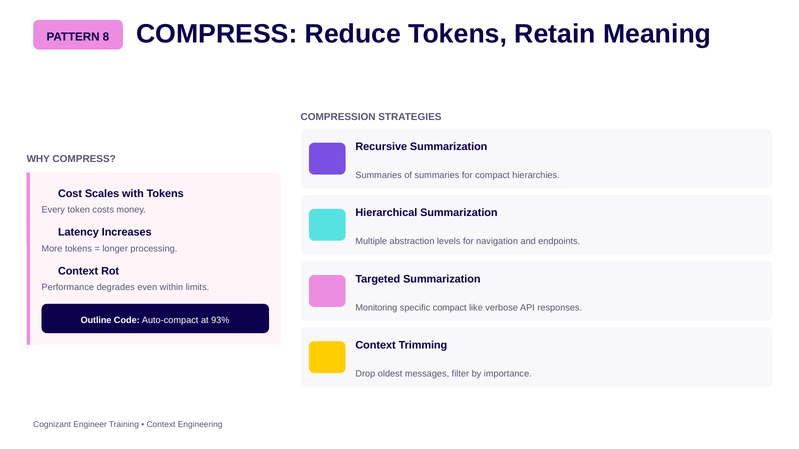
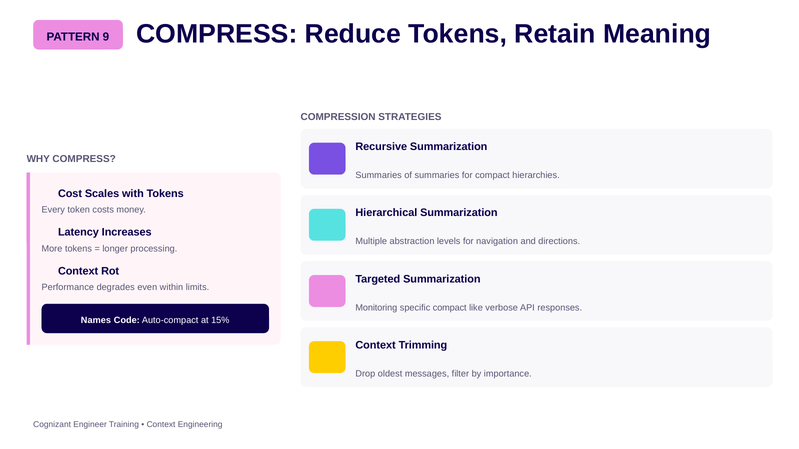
8: 8 -> 9
endpoints: endpoints -> directions
Outline: Outline -> Names
93%: 93% -> 15%
